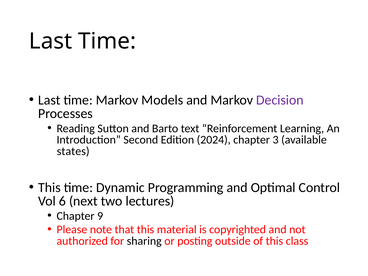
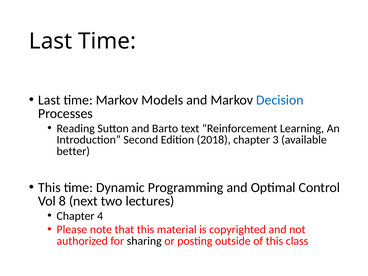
Decision colour: purple -> blue
2024: 2024 -> 2018
states: states -> better
6: 6 -> 8
9: 9 -> 4
